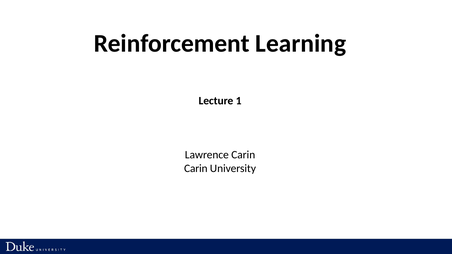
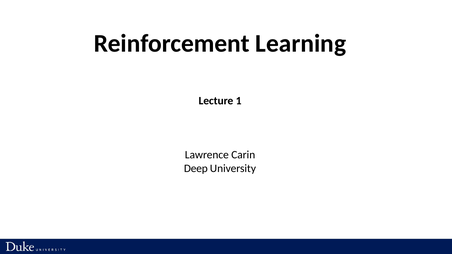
Carin at (196, 169): Carin -> Deep
